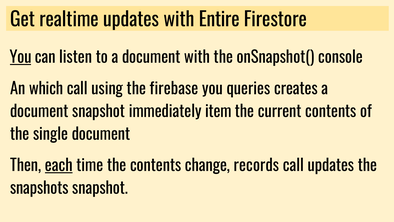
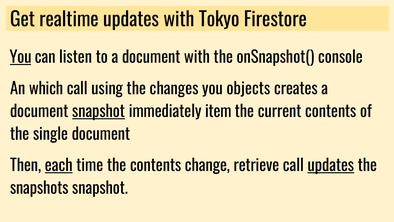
Entire: Entire -> Tokyo
firebase: firebase -> changes
queries: queries -> objects
snapshot at (99, 111) underline: none -> present
records: records -> retrieve
updates at (331, 166) underline: none -> present
